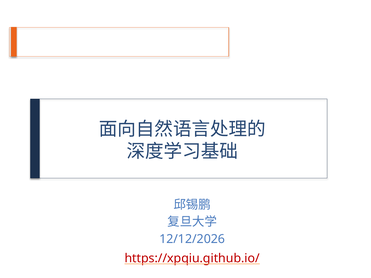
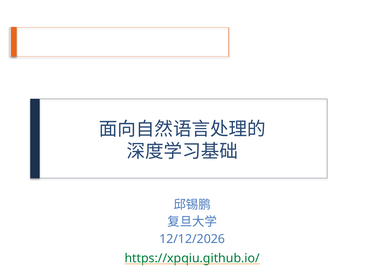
https://xpqiu.github.io/ colour: red -> green
